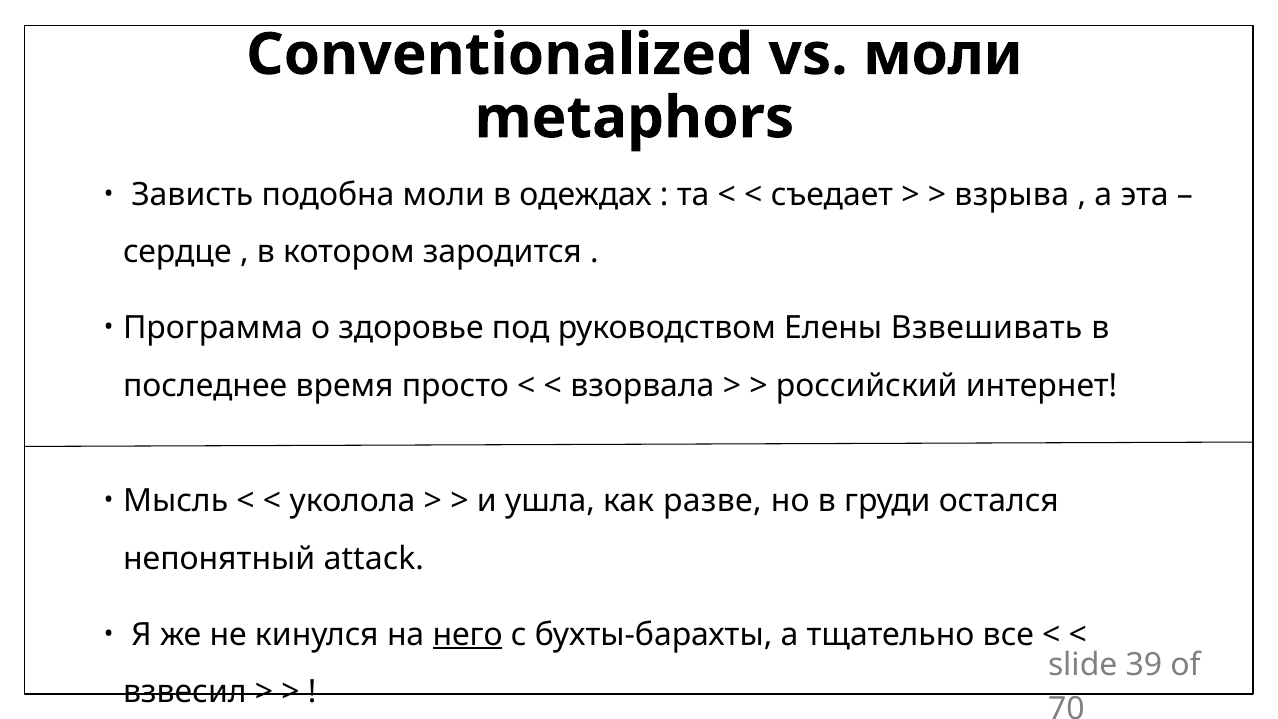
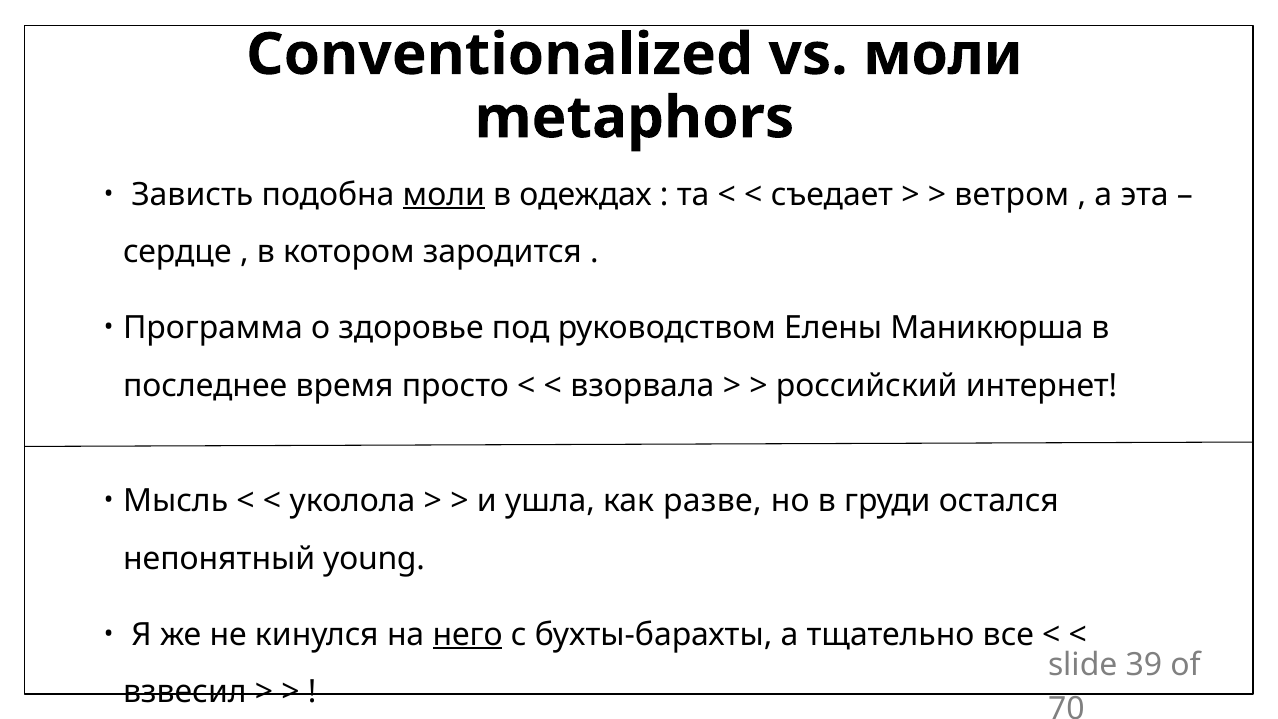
моли at (444, 195) underline: none -> present
взрыва: взрыва -> ветром
Взвешивать: Взвешивать -> Маникюрша
attack: attack -> young
